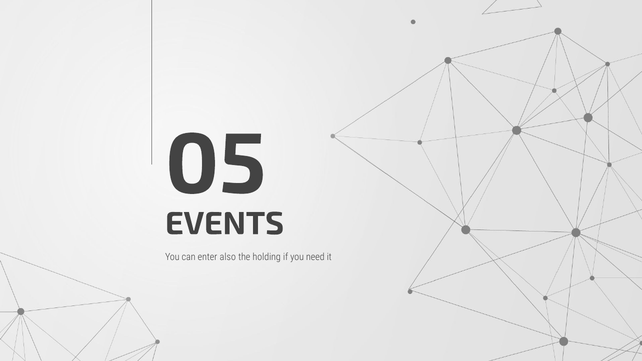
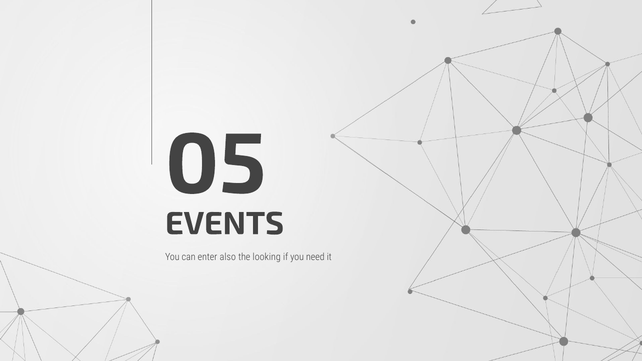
holding: holding -> looking
